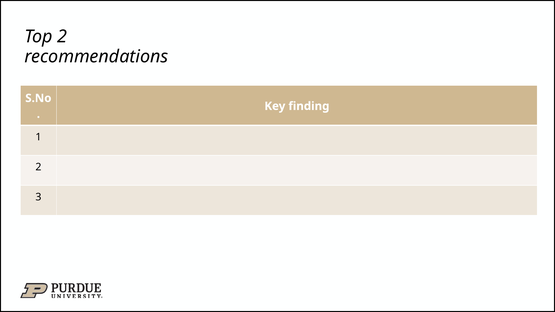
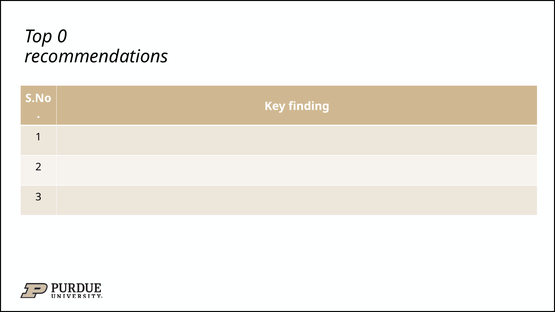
Top 2: 2 -> 0
